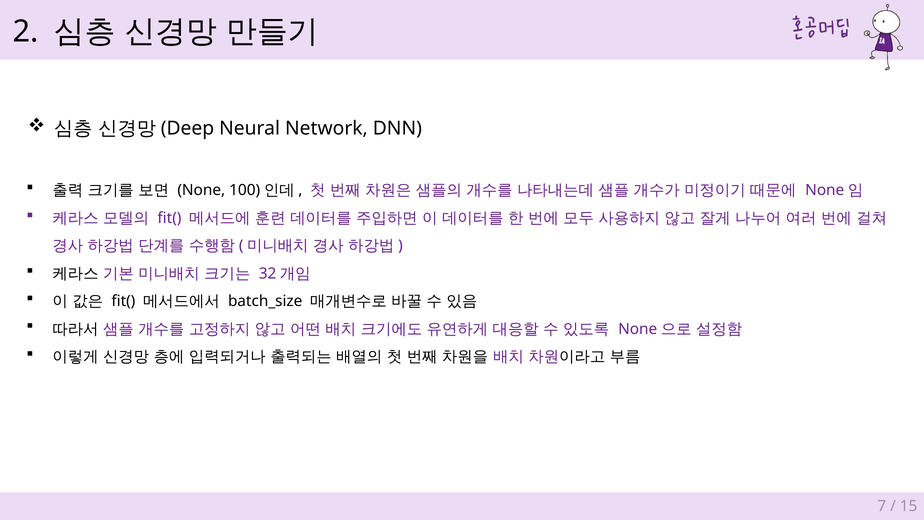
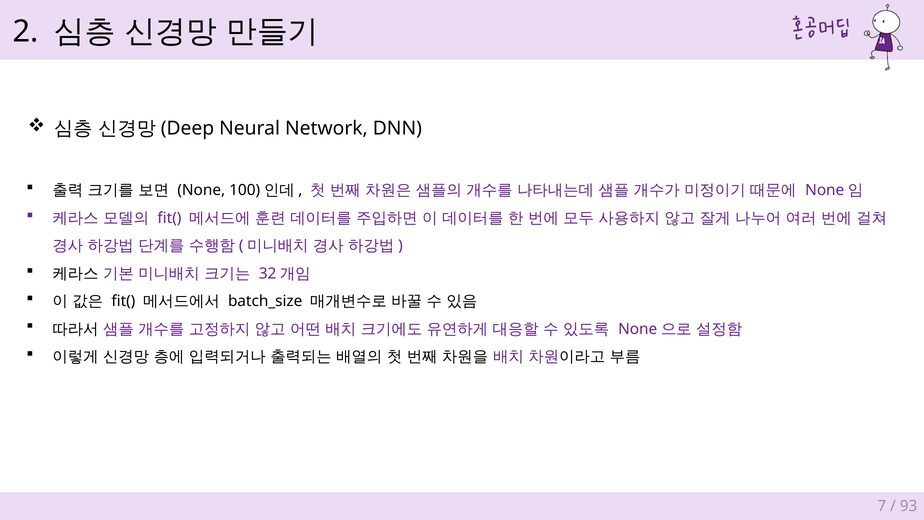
15: 15 -> 93
